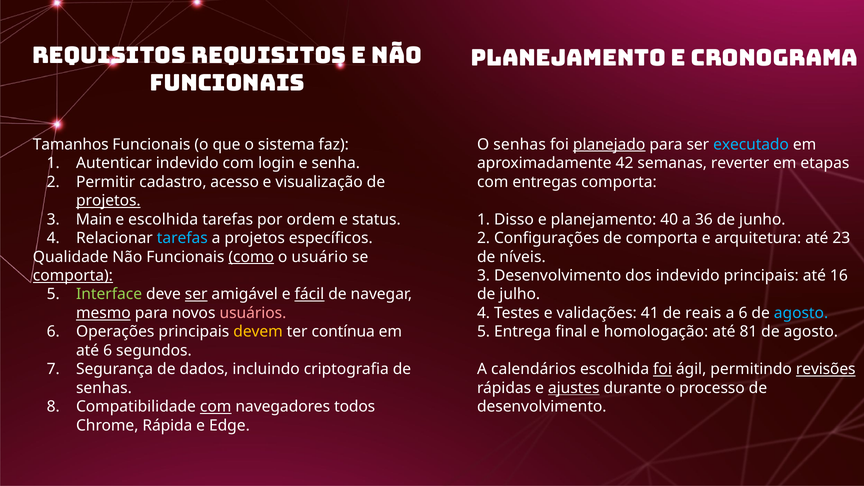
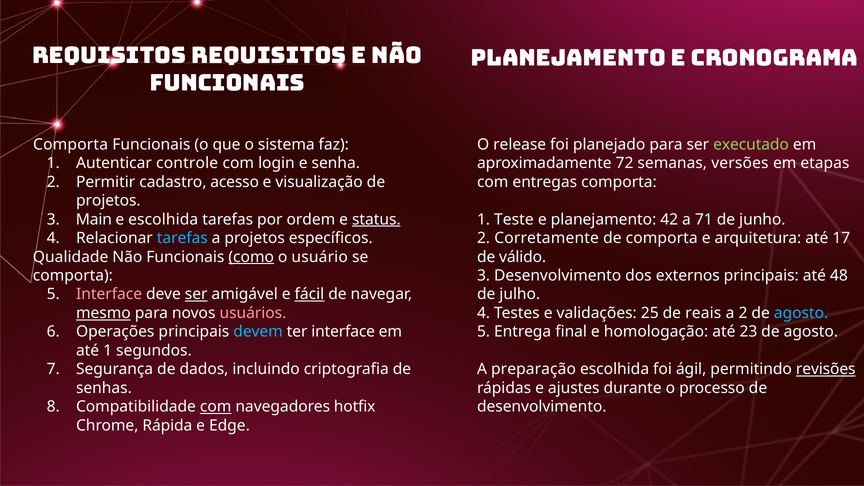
Tamanhos at (71, 144): Tamanhos -> Comporta
O senhas: senhas -> release
planejado underline: present -> none
executado colour: light blue -> light green
Autenticar indevido: indevido -> controle
42: 42 -> 72
reverter: reverter -> versões
projetos at (108, 201) underline: present -> none
status underline: none -> present
Disso: Disso -> Teste
40: 40 -> 42
36: 36 -> 71
Configurações: Configurações -> Corretamente
23: 23 -> 17
níveis: níveis -> válido
comporta at (73, 276) underline: present -> none
dos indevido: indevido -> externos
16: 16 -> 48
Interface at (109, 294) colour: light green -> pink
41: 41 -> 25
a 6: 6 -> 2
devem colour: yellow -> light blue
ter contínua: contínua -> interface
81: 81 -> 23
até 6: 6 -> 1
calendários: calendários -> preparação
foi at (662, 369) underline: present -> none
ajustes underline: present -> none
todos: todos -> hotfix
